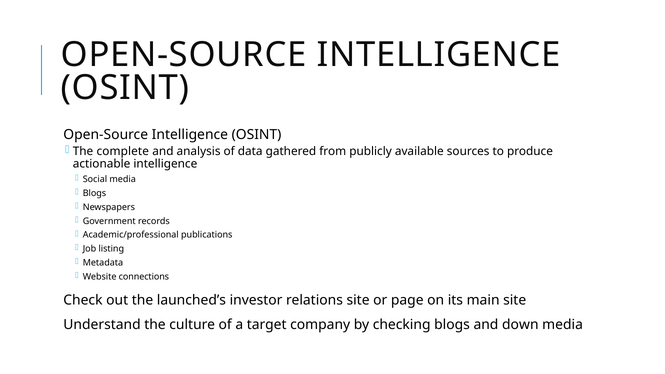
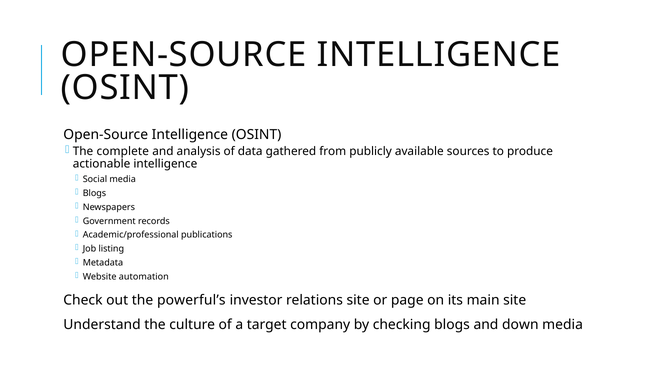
connections: connections -> automation
launched’s: launched’s -> powerful’s
